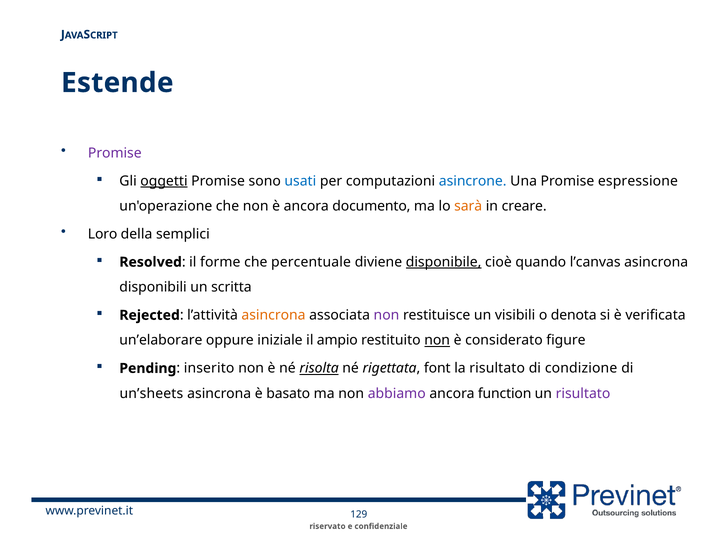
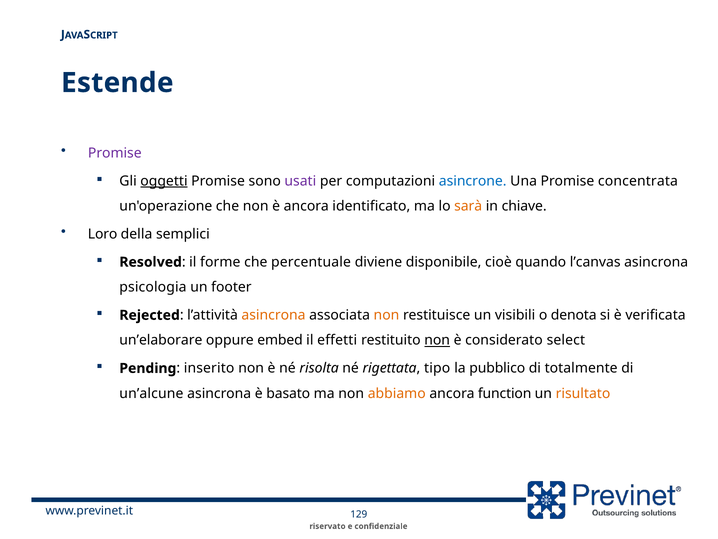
usati colour: blue -> purple
espressione: espressione -> concentrata
documento: documento -> identificato
creare: creare -> chiave
disponibile underline: present -> none
disponibili: disponibili -> psicologia
scritta: scritta -> footer
non at (386, 315) colour: purple -> orange
iniziale: iniziale -> embed
ampio: ampio -> effetti
figure: figure -> select
risolta underline: present -> none
font: font -> tipo
la risultato: risultato -> pubblico
condizione: condizione -> totalmente
un’sheets: un’sheets -> un’alcune
abbiamo colour: purple -> orange
risultato at (583, 393) colour: purple -> orange
